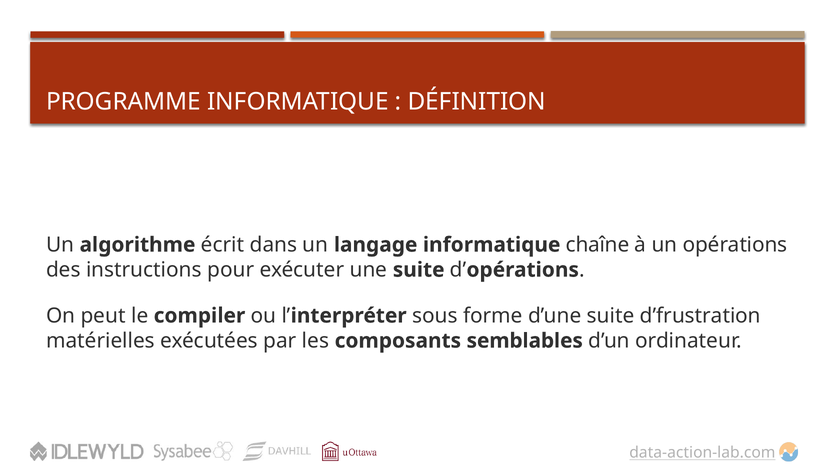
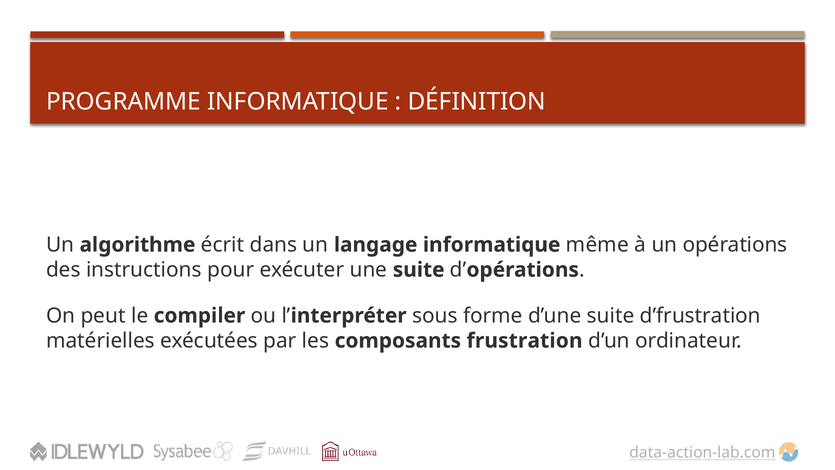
chaîne: chaîne -> même
semblables: semblables -> frustration
